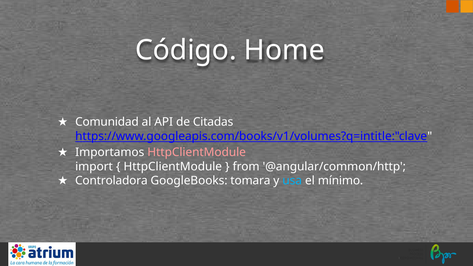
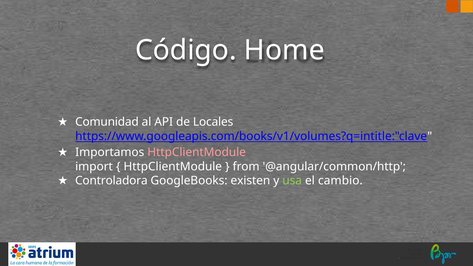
Citadas: Citadas -> Locales
tomara: tomara -> existen
usa colour: light blue -> light green
mínimo: mínimo -> cambio
